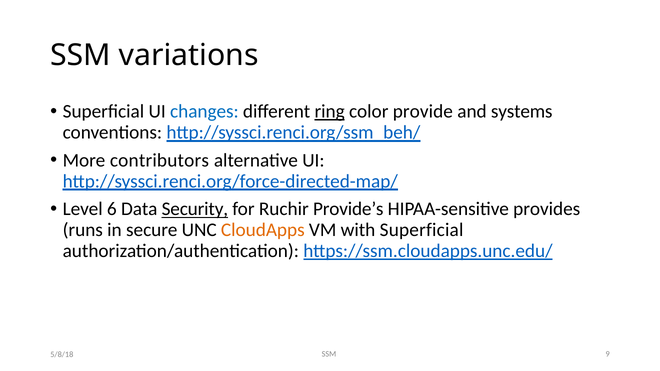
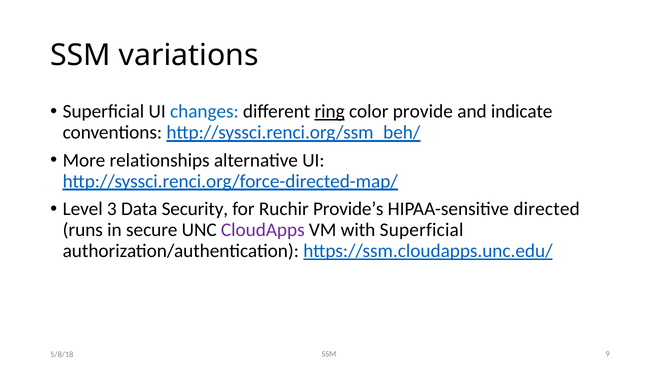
systems: systems -> indicate
contributors: contributors -> relationships
6: 6 -> 3
Security underline: present -> none
provides: provides -> directed
CloudApps colour: orange -> purple
